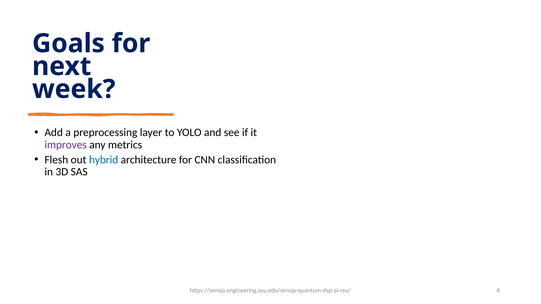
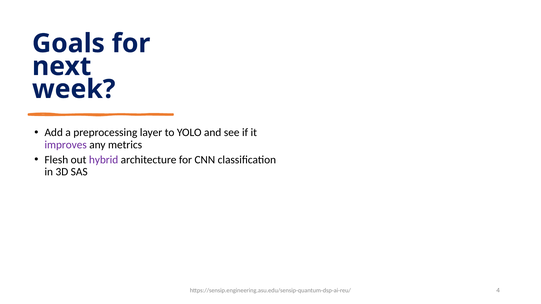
hybrid colour: blue -> purple
